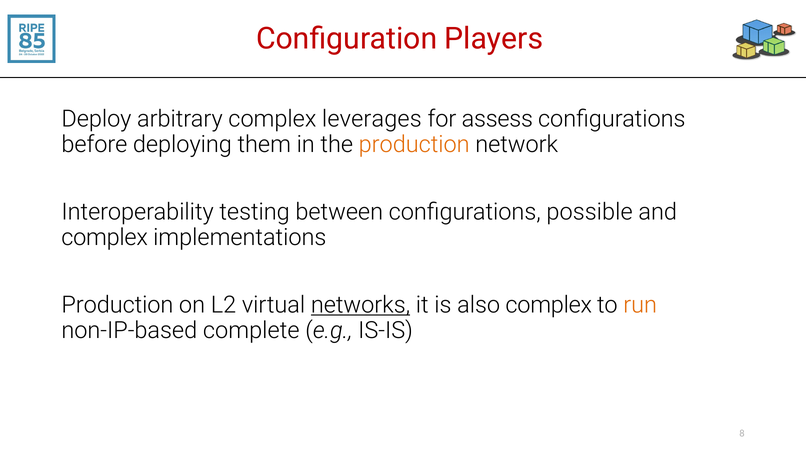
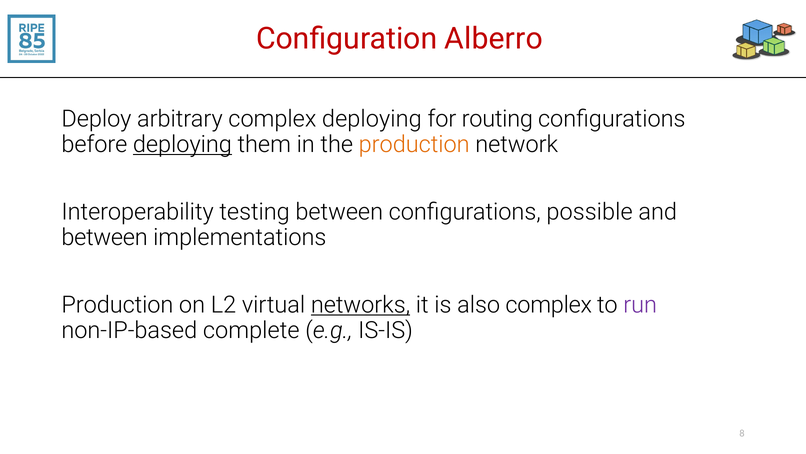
Players: Players -> Alberro
complex leverages: leverages -> deploying
assess: assess -> routing
deploying at (182, 144) underline: none -> present
complex at (105, 237): complex -> between
run colour: orange -> purple
